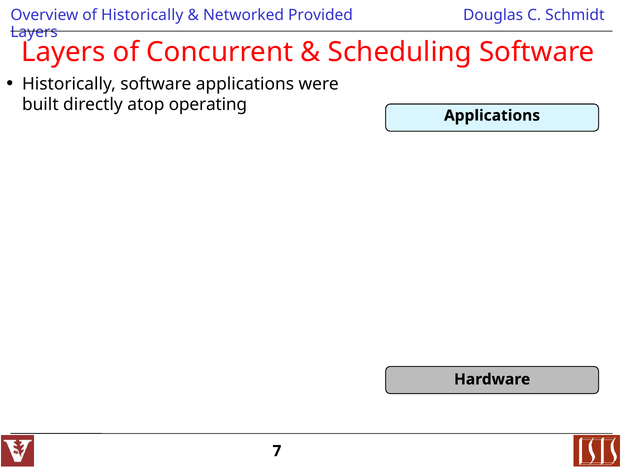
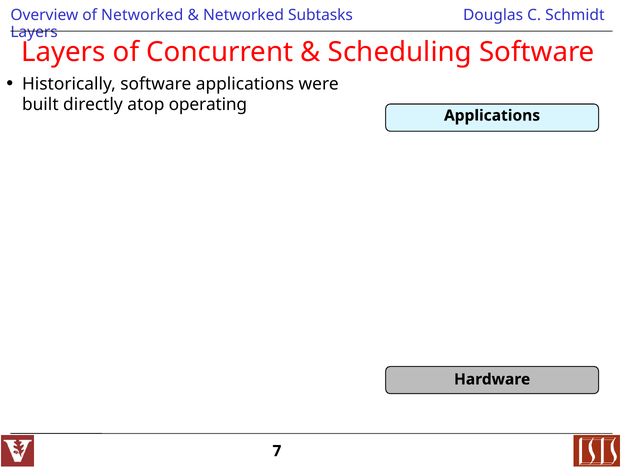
of Historically: Historically -> Networked
Provided: Provided -> Subtasks
